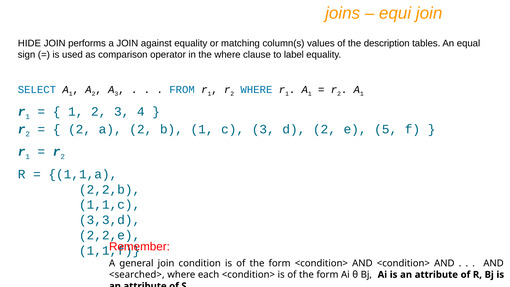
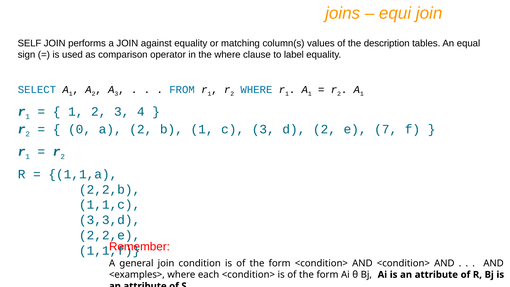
HIDE: HIDE -> SELF
2 at (80, 129): 2 -> 0
5: 5 -> 7
<searched>: <searched> -> <examples>
